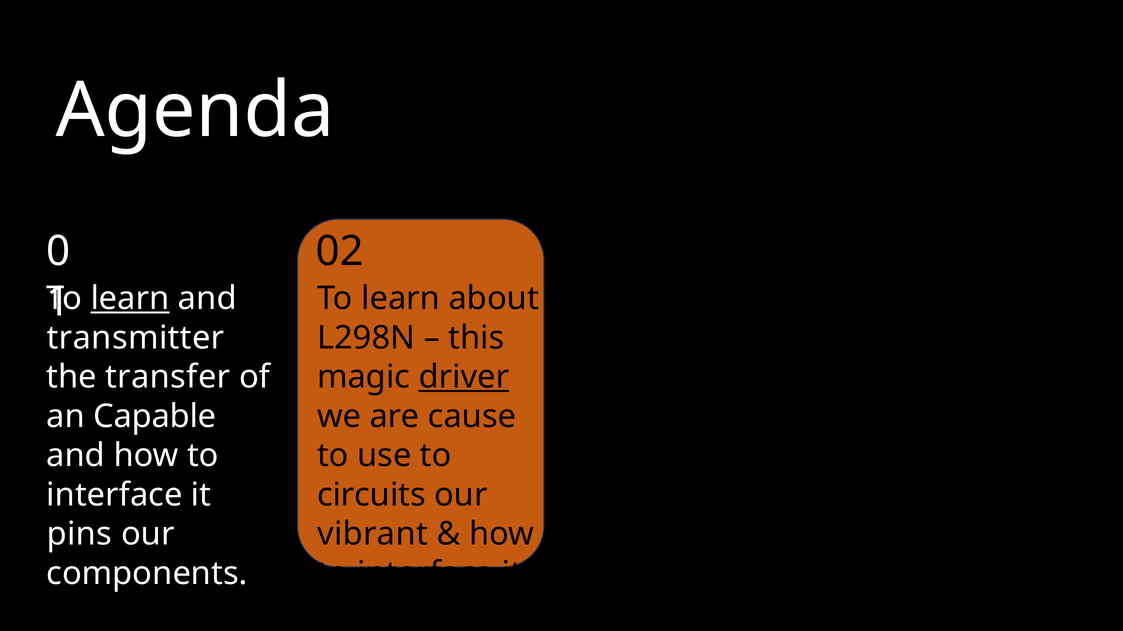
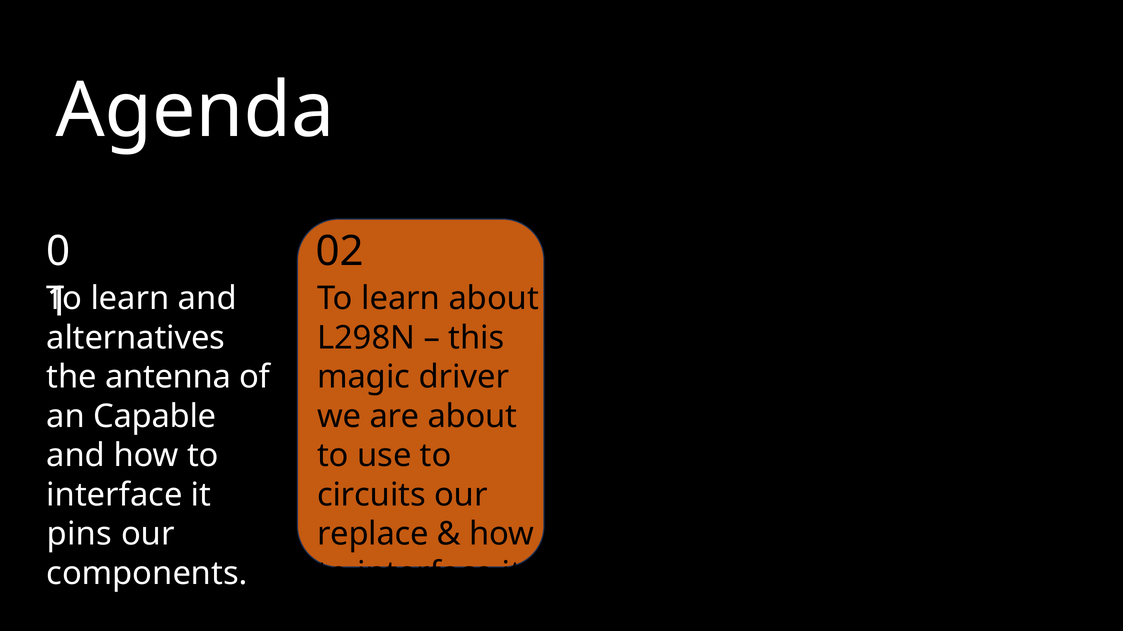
learn at (130, 299) underline: present -> none
transmitter at (136, 338): transmitter -> alternatives
transfer: transfer -> antenna
driver underline: present -> none
are cause: cause -> about
vibrant: vibrant -> replace
